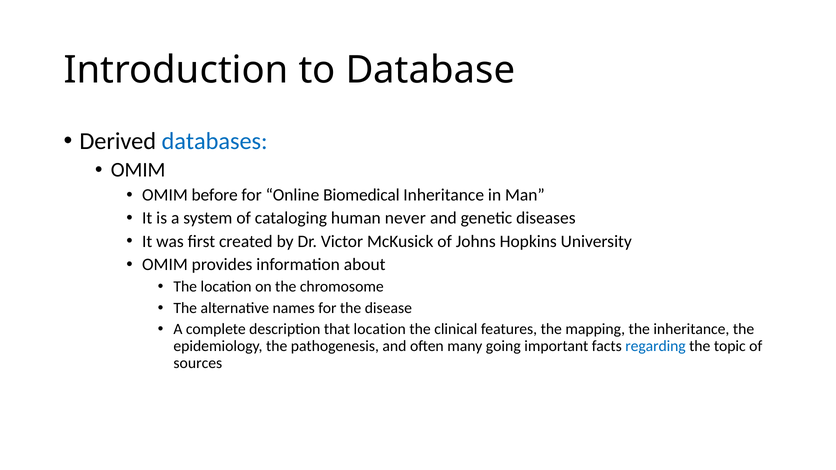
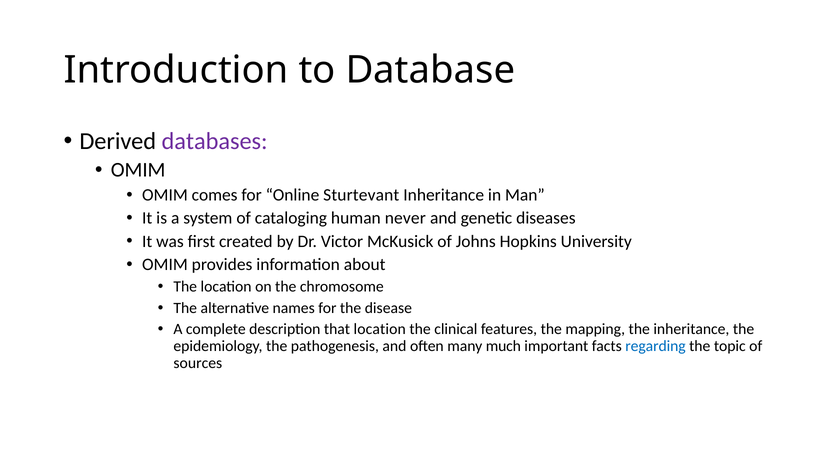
databases colour: blue -> purple
before: before -> comes
Biomedical: Biomedical -> Sturtevant
going: going -> much
